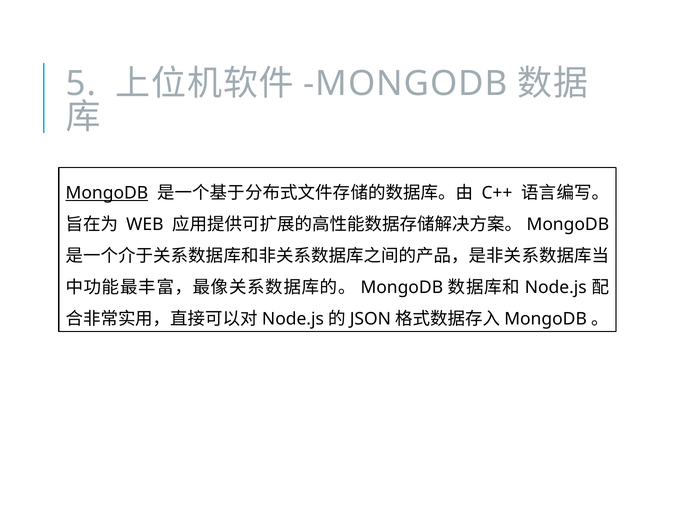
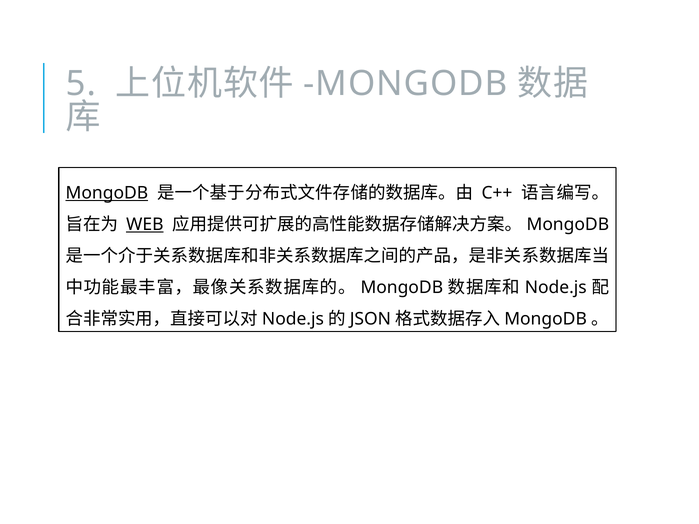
WEB underline: none -> present
